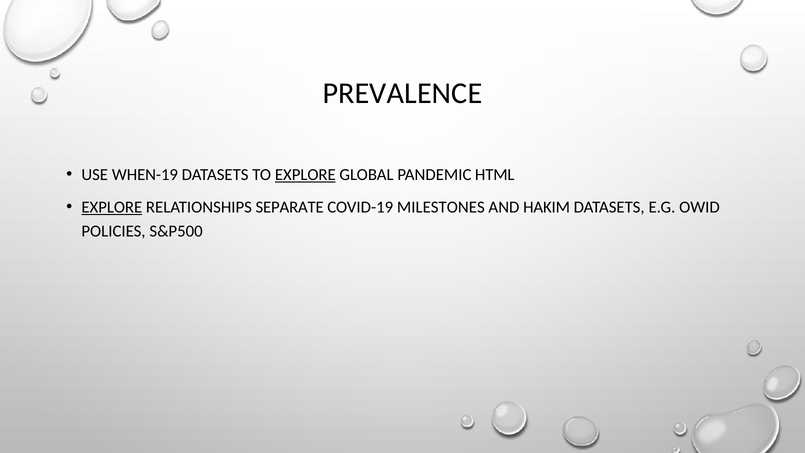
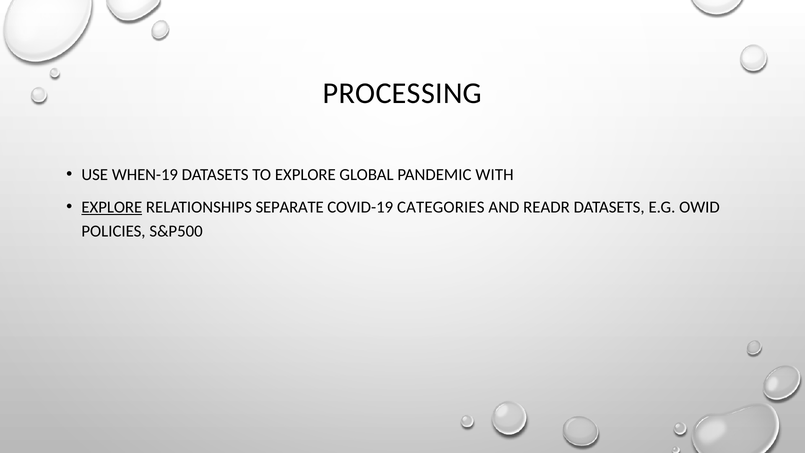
PREVALENCE: PREVALENCE -> PROCESSING
EXPLORE at (305, 175) underline: present -> none
HTML: HTML -> WITH
MILESTONES: MILESTONES -> CATEGORIES
HAKIM: HAKIM -> READR
